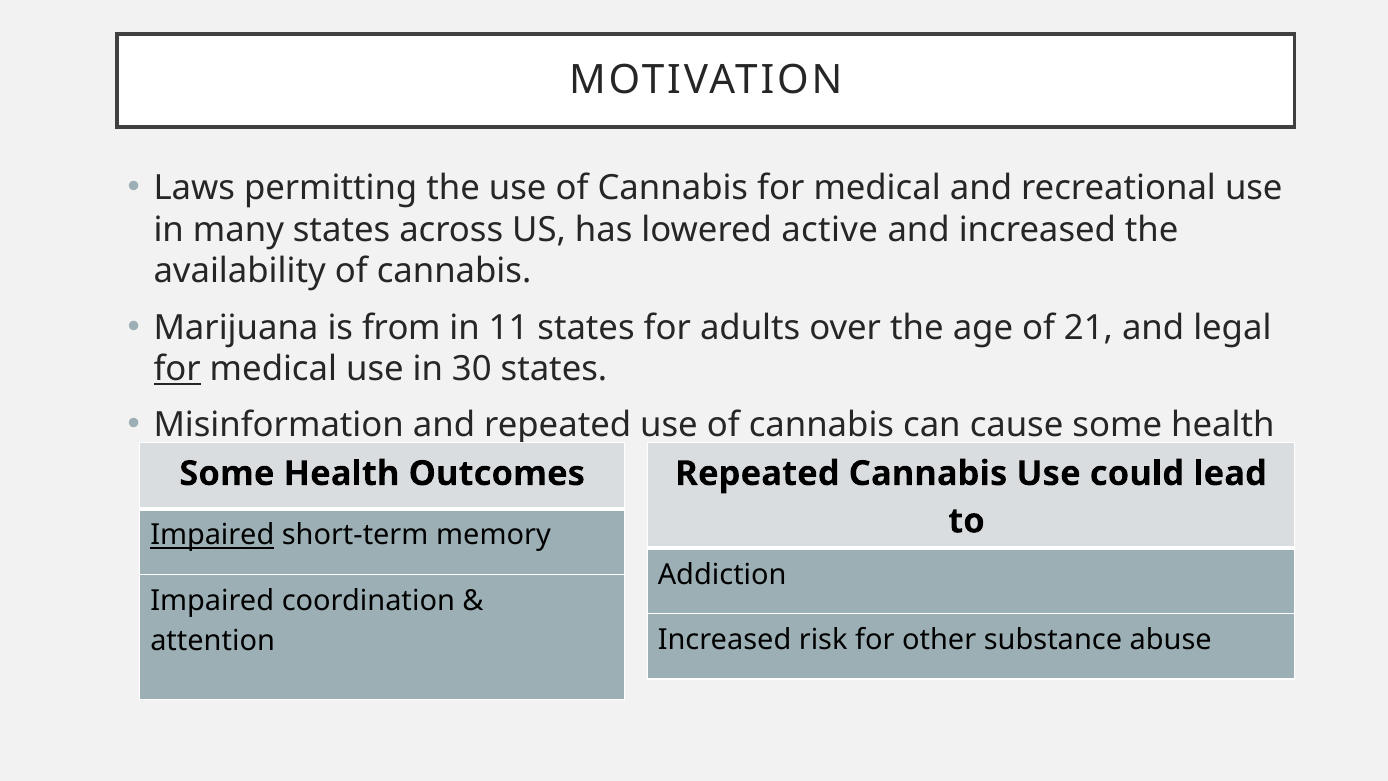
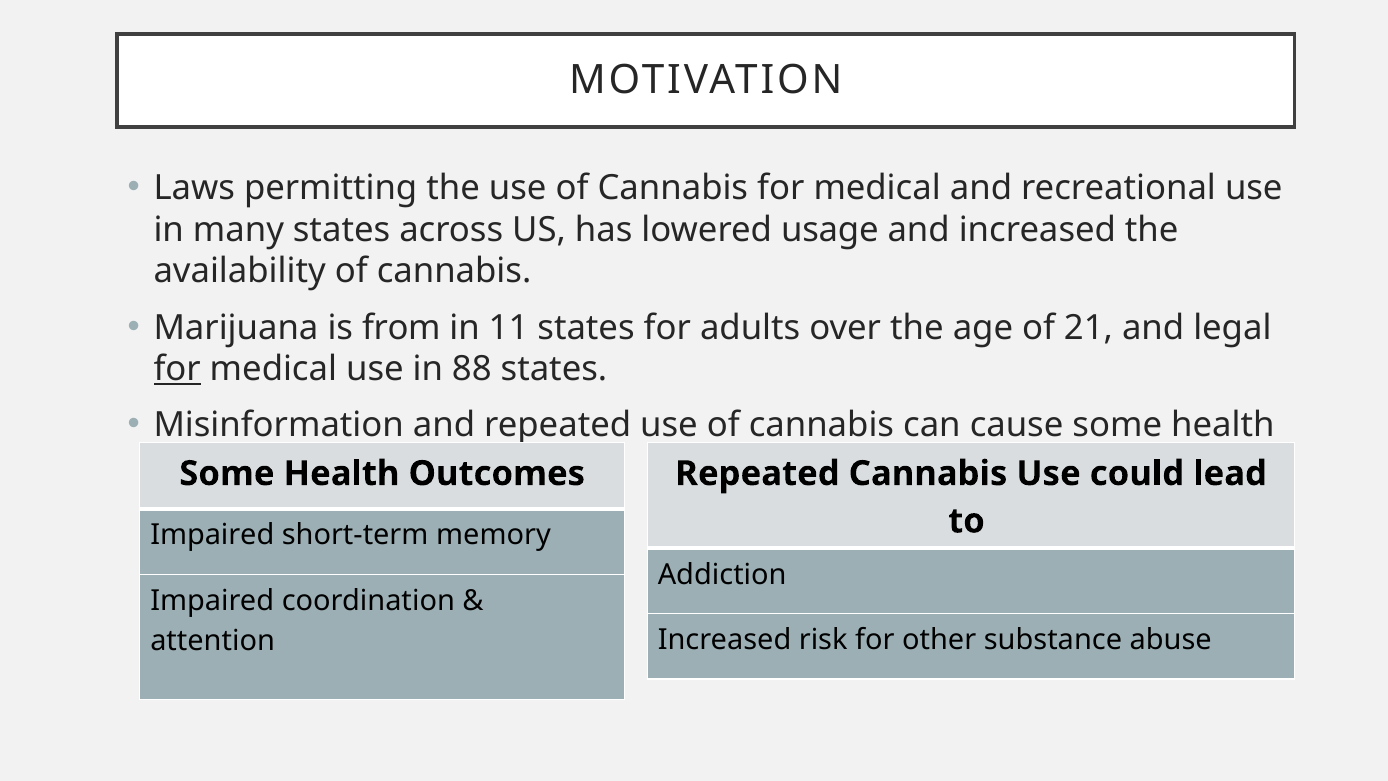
active: active -> usage
30: 30 -> 88
Impaired at (212, 535) underline: present -> none
